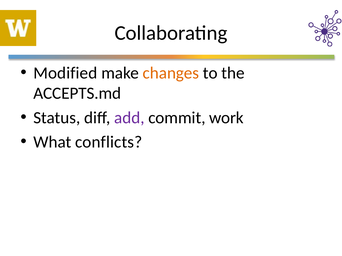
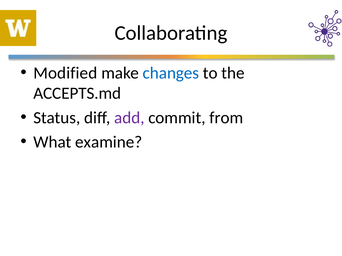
changes colour: orange -> blue
work: work -> from
conflicts: conflicts -> examine
